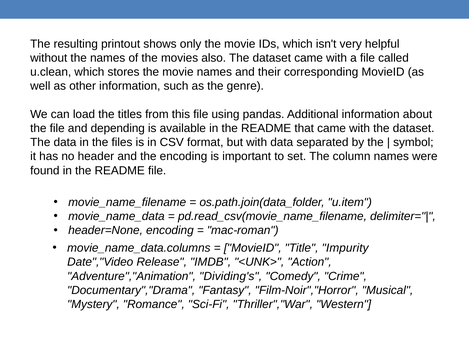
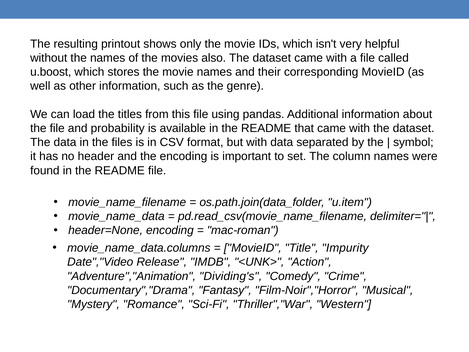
u.clean: u.clean -> u.boost
depending: depending -> probability
